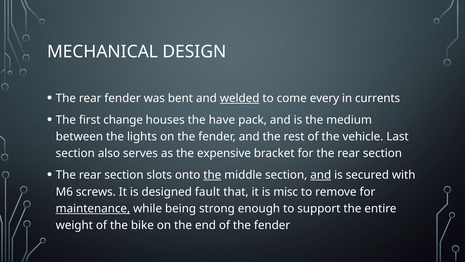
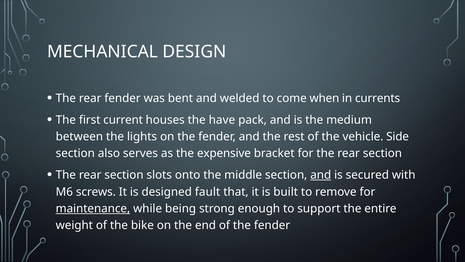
welded underline: present -> none
every: every -> when
change: change -> current
Last: Last -> Side
the at (212, 175) underline: present -> none
misc: misc -> built
